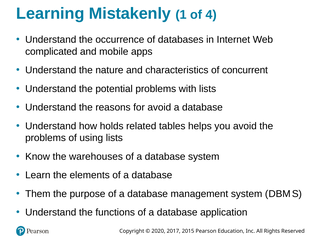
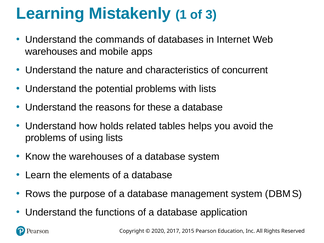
4: 4 -> 3
occurrence: occurrence -> commands
complicated at (51, 52): complicated -> warehouses
for avoid: avoid -> these
Them: Them -> Rows
